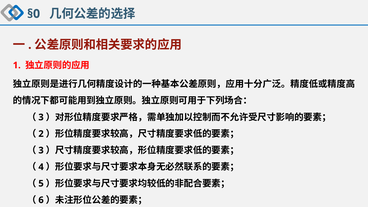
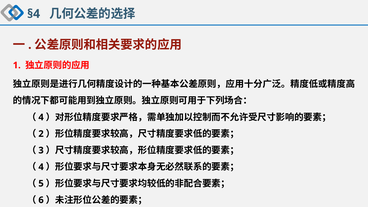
§0: §0 -> §4
3 at (41, 117): 3 -> 4
